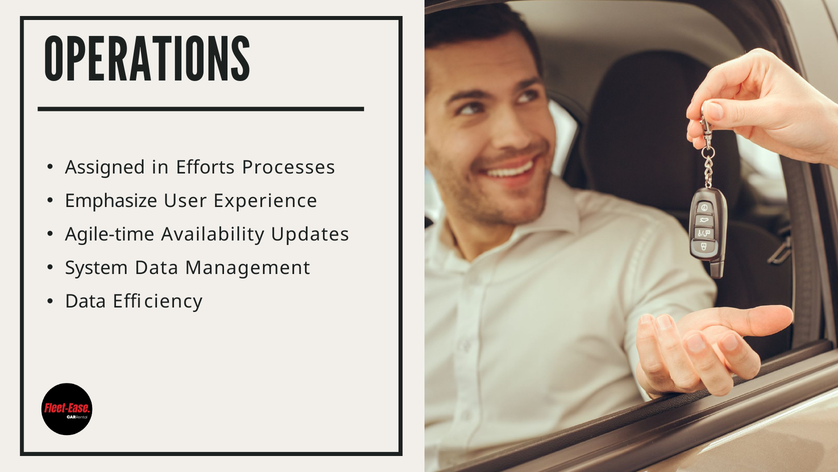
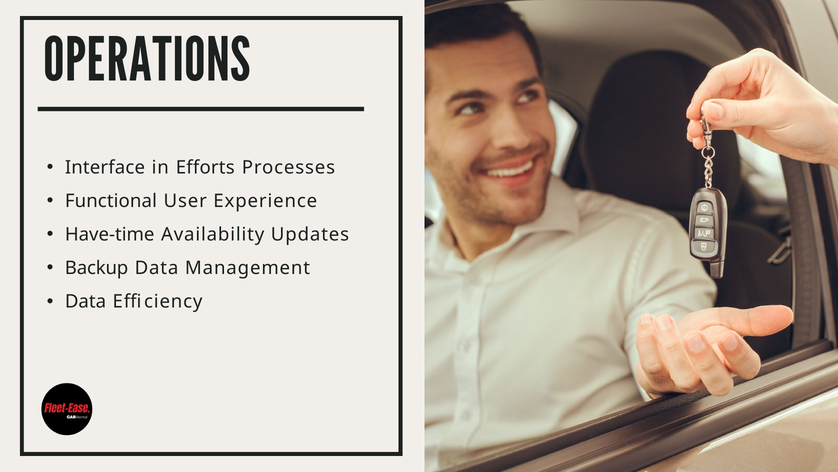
Assigned: Assigned -> Interface
Emphasize: Emphasize -> Functional
Agile-time: Agile-time -> Have-time
System: System -> Backup
